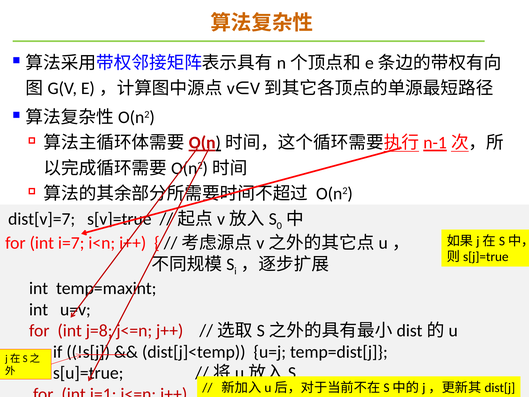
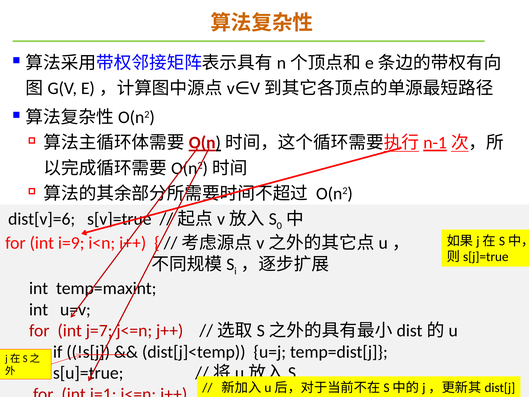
dist[v]=7: dist[v]=7 -> dist[v]=6
i=7: i=7 -> i=9
j=8: j=8 -> j=7
